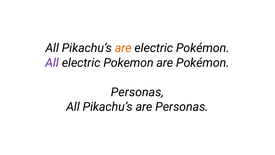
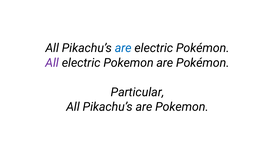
are at (123, 48) colour: orange -> blue
Personas at (137, 92): Personas -> Particular
are Personas: Personas -> Pokemon
